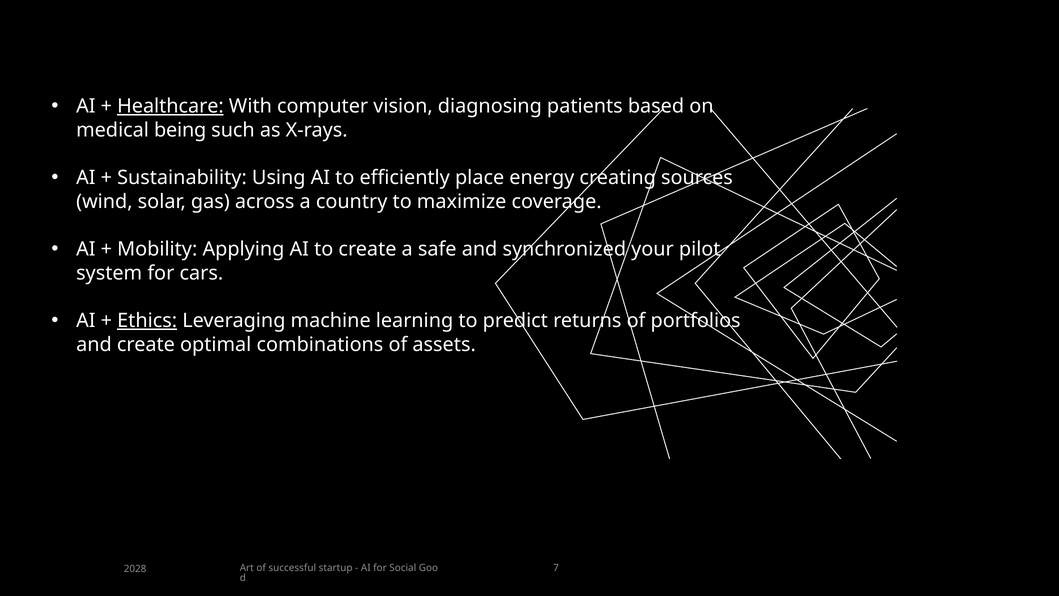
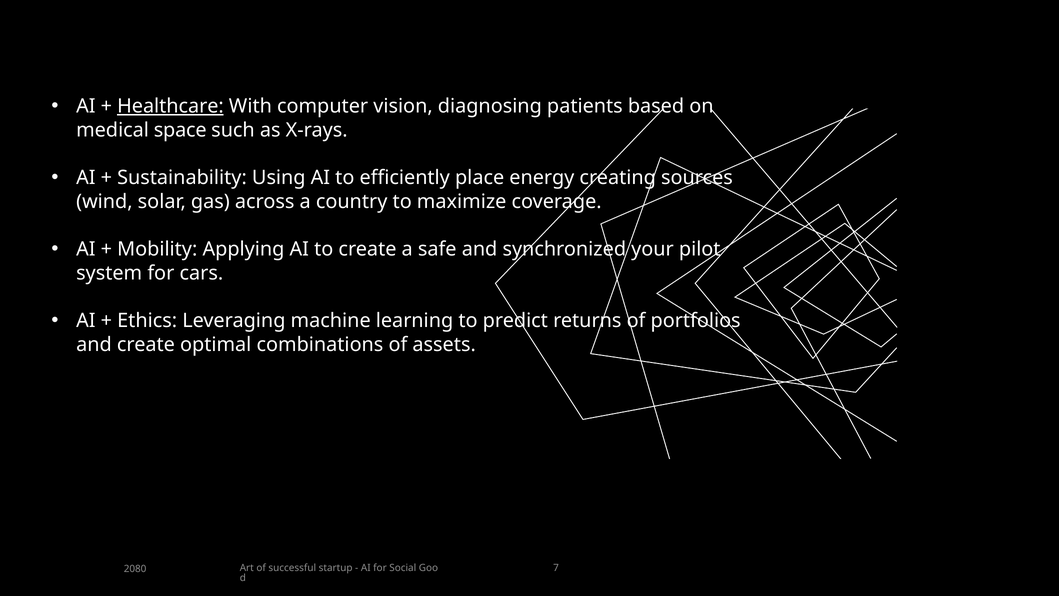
being: being -> space
Ethics underline: present -> none
2028: 2028 -> 2080
